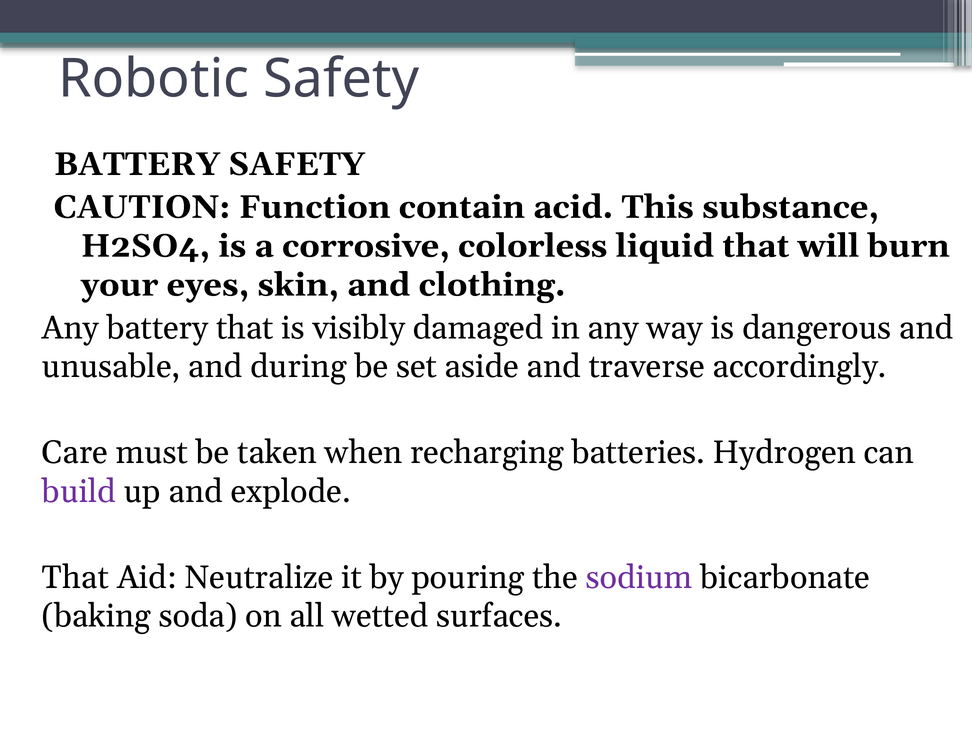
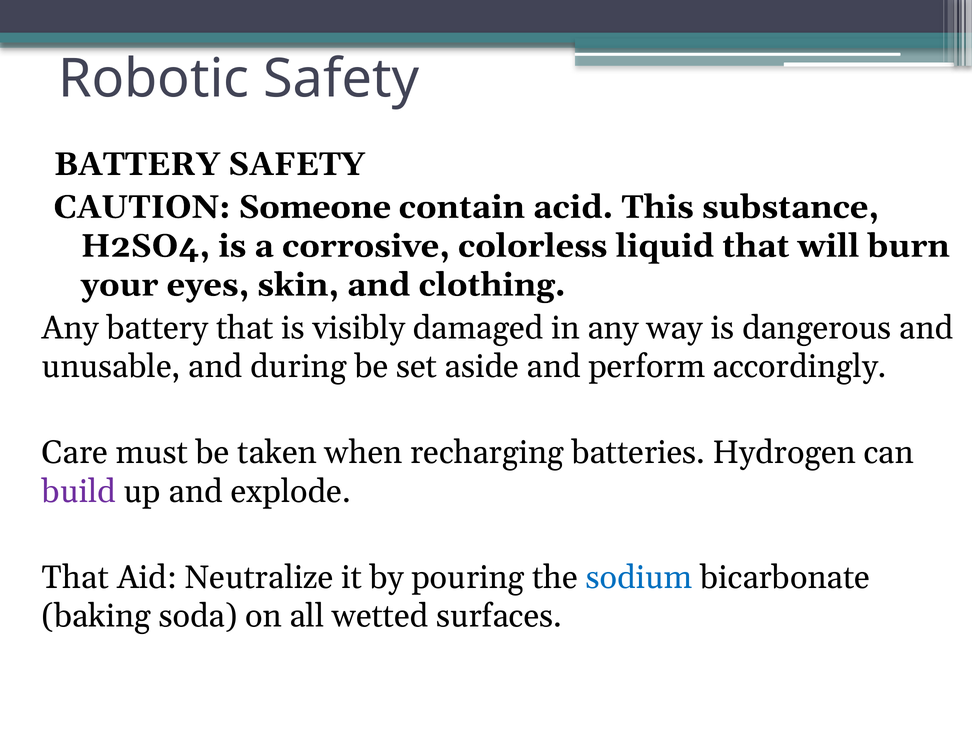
Function: Function -> Someone
traverse: traverse -> perform
sodium colour: purple -> blue
